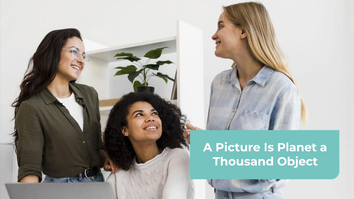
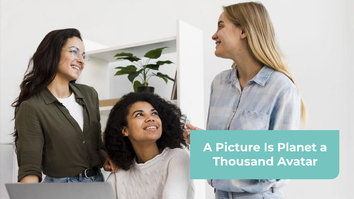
Object: Object -> Avatar
